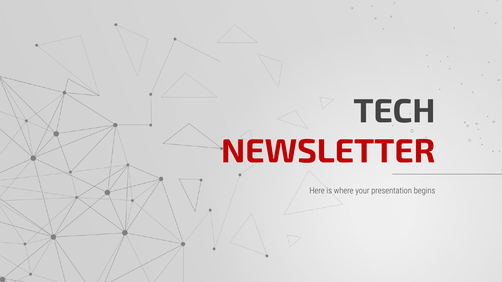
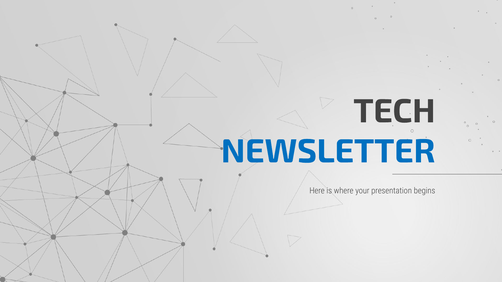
NEWSLETTER colour: red -> blue
